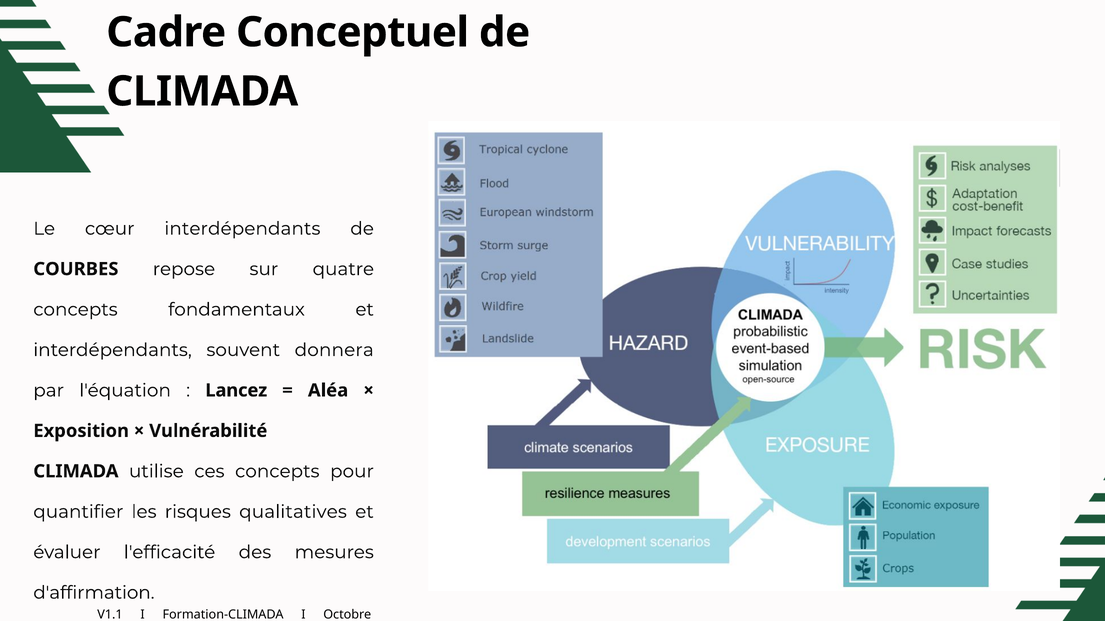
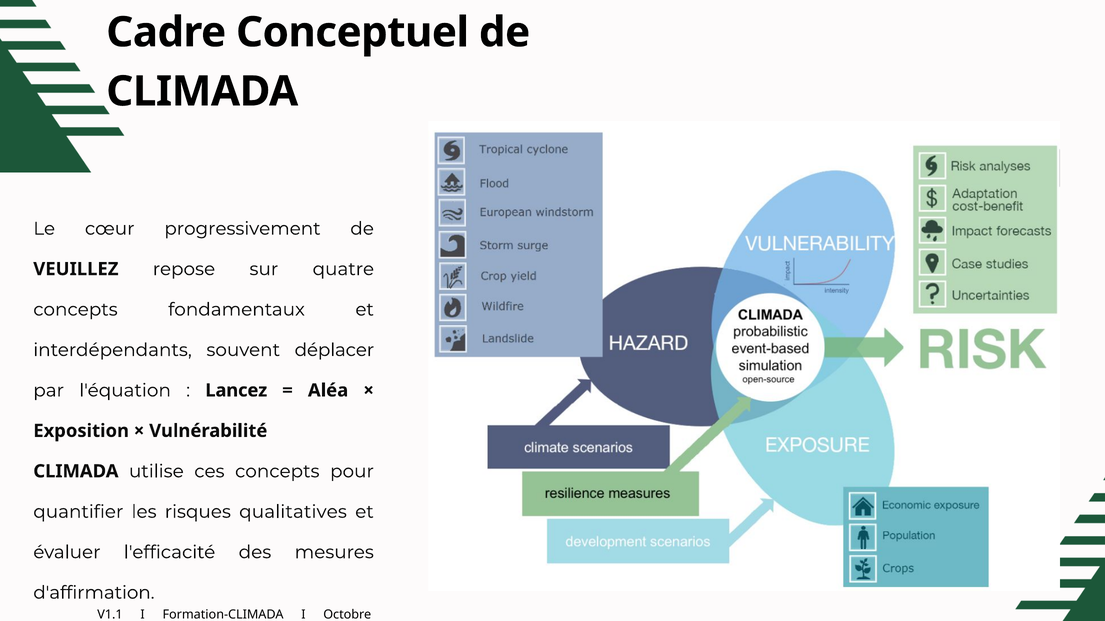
cœur interdépendants: interdépendants -> progressivement
COURBES: COURBES -> VEUILLEZ
donnera: donnera -> déplacer
